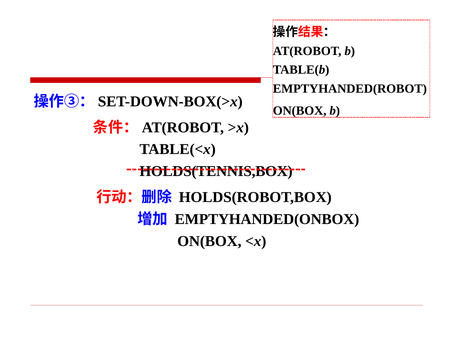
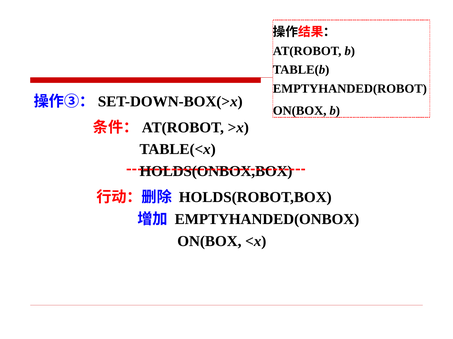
HOLDS(TENNIS,BOX: HOLDS(TENNIS,BOX -> HOLDS(ONBOX,BOX
